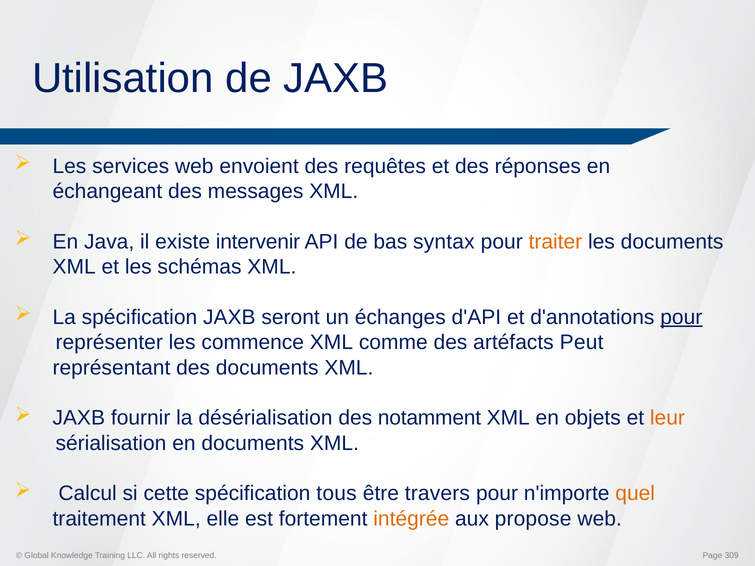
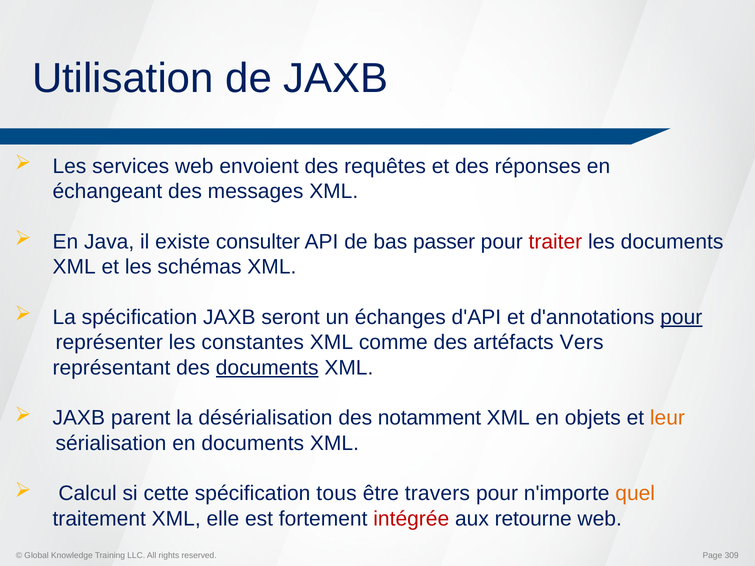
intervenir: intervenir -> consulter
syntax: syntax -> passer
traiter colour: orange -> red
commence: commence -> constantes
Peut: Peut -> Vers
documents at (267, 368) underline: none -> present
fournir: fournir -> parent
intégrée colour: orange -> red
propose: propose -> retourne
